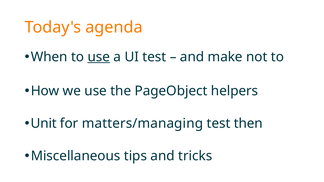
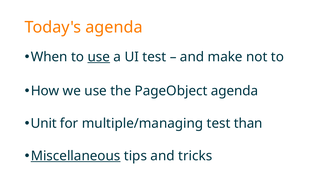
PageObject helpers: helpers -> agenda
matters/managing: matters/managing -> multiple/managing
then: then -> than
Miscellaneous underline: none -> present
